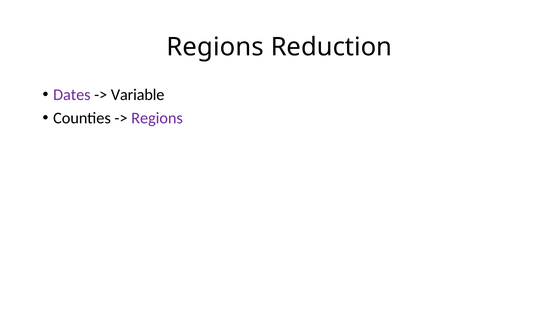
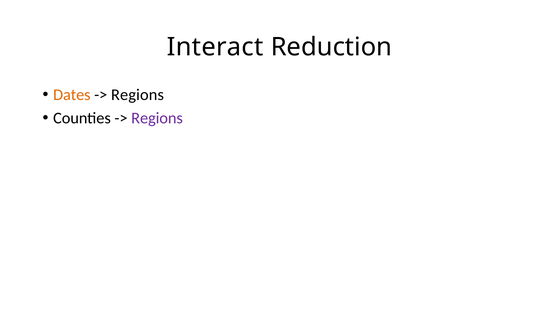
Regions at (215, 47): Regions -> Interact
Dates colour: purple -> orange
Variable at (138, 95): Variable -> Regions
